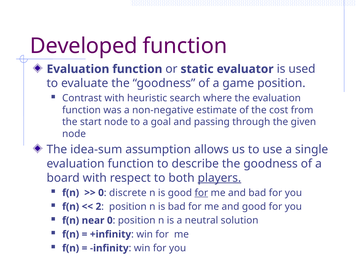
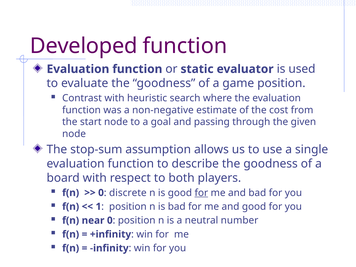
idea-sum: idea-sum -> stop-sum
players underline: present -> none
2: 2 -> 1
solution: solution -> number
